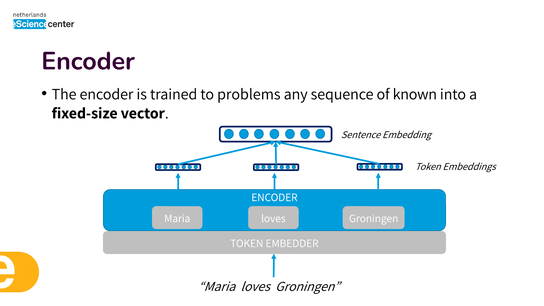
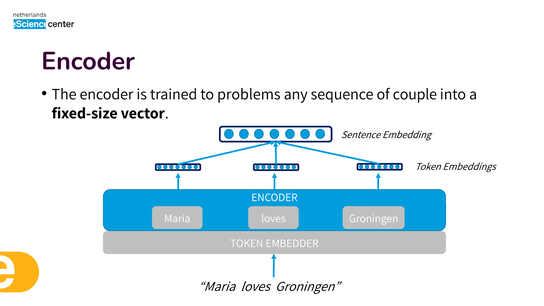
known: known -> couple
